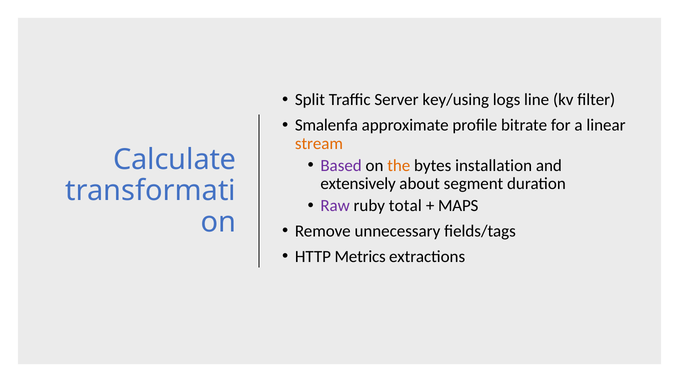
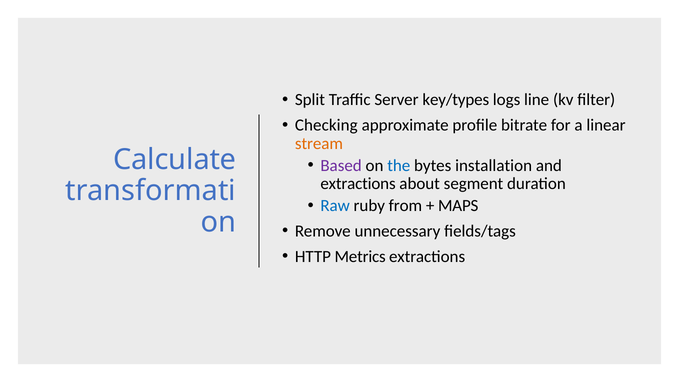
key/using: key/using -> key/types
Smalenfa: Smalenfa -> Checking
the colour: orange -> blue
extensively at (358, 184): extensively -> extractions
Raw colour: purple -> blue
total: total -> from
